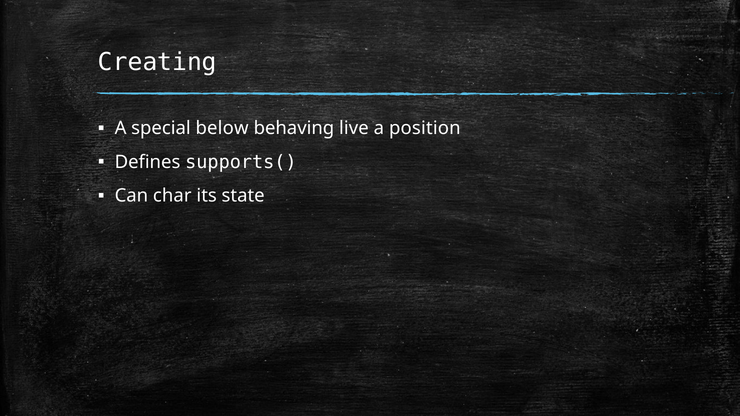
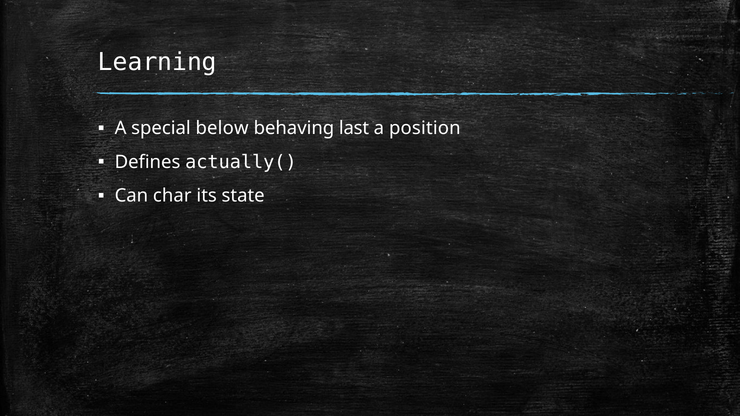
Creating: Creating -> Learning
live: live -> last
supports(: supports( -> actually(
